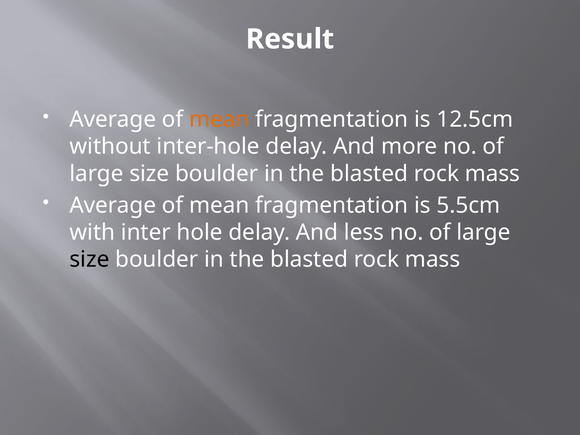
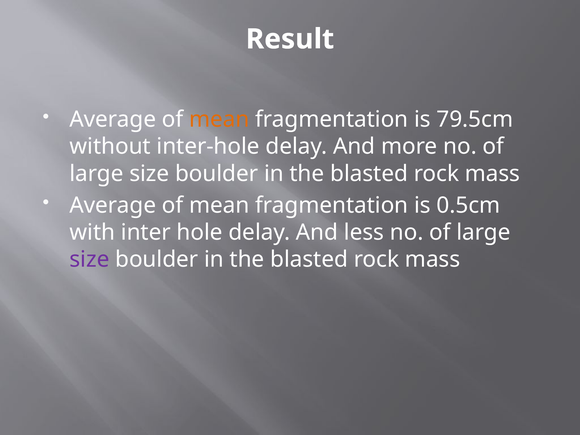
12.5cm: 12.5cm -> 79.5cm
5.5cm: 5.5cm -> 0.5cm
size at (89, 259) colour: black -> purple
